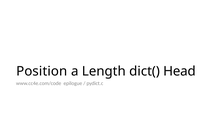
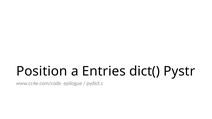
Length: Length -> Entries
Head: Head -> Pystr
